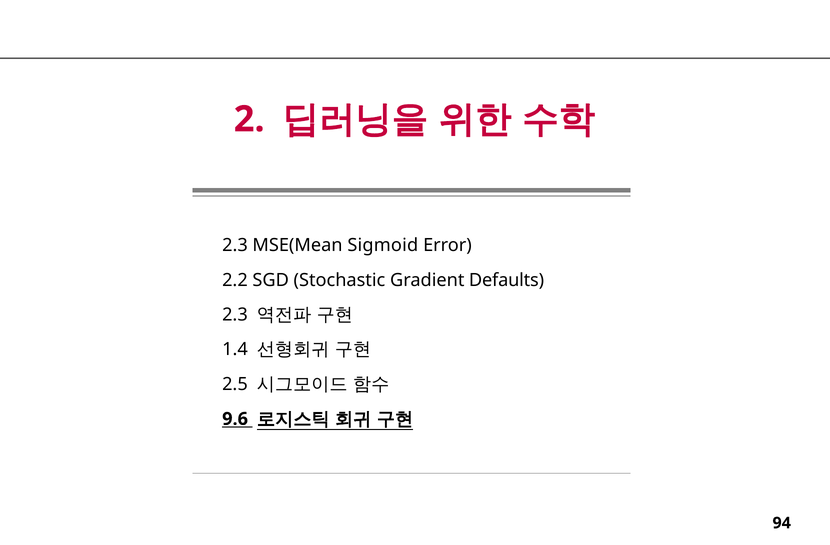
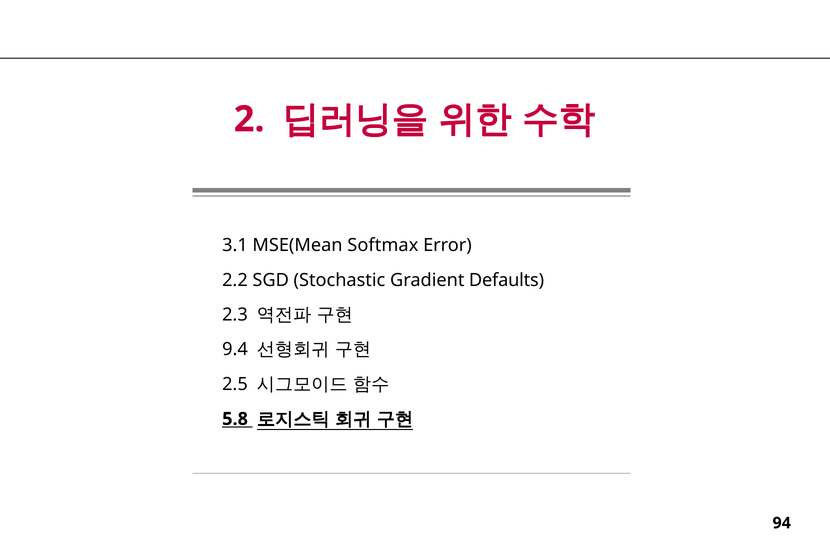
2.3 at (235, 245): 2.3 -> 3.1
Sigmoid: Sigmoid -> Softmax
1.4: 1.4 -> 9.4
9.6: 9.6 -> 5.8
